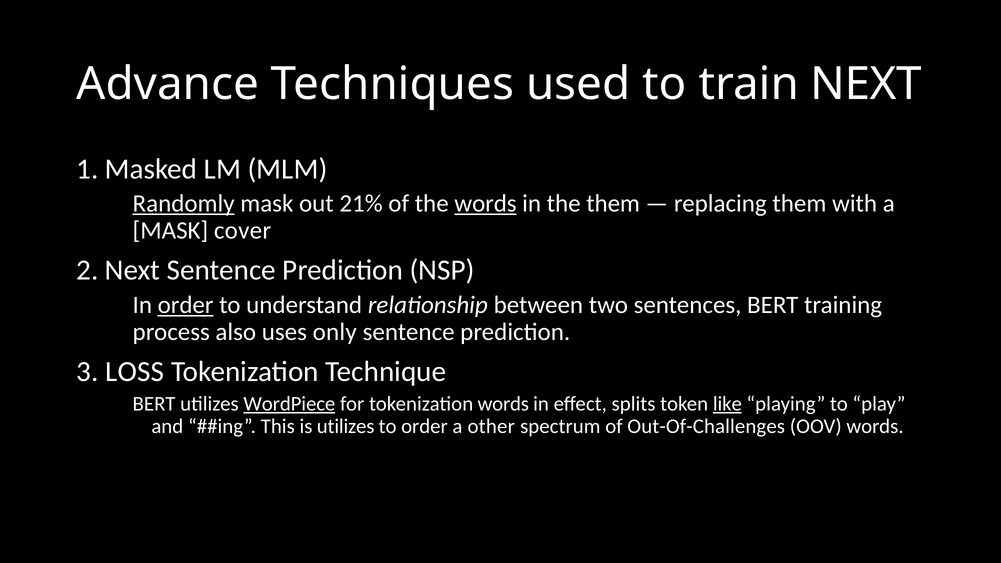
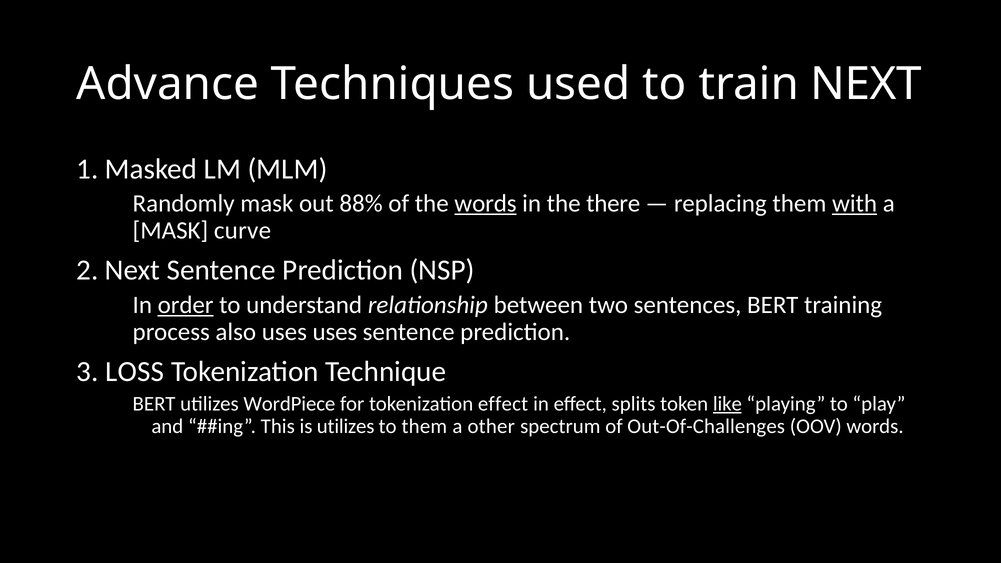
Randomly underline: present -> none
21%: 21% -> 88%
the them: them -> there
with underline: none -> present
cover: cover -> curve
uses only: only -> uses
WordPiece underline: present -> none
tokenization words: words -> effect
to order: order -> them
